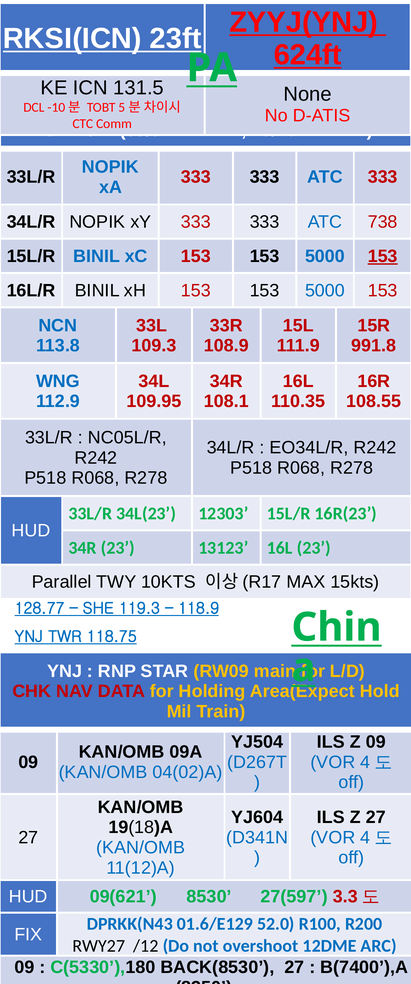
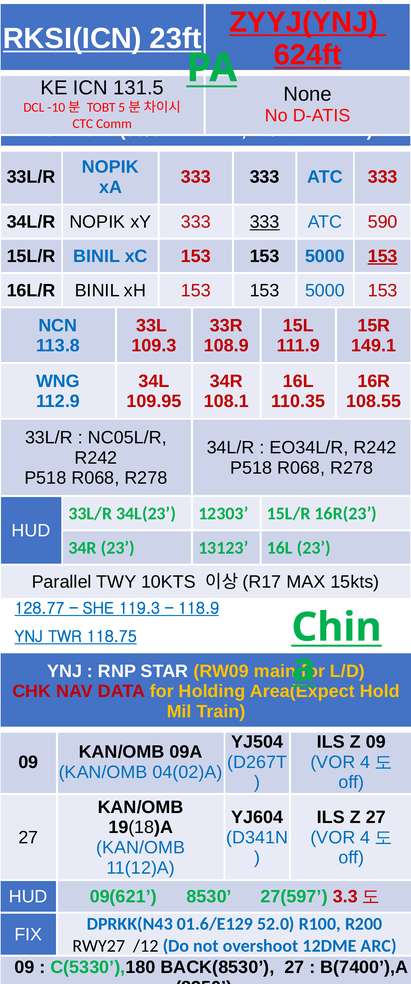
333 at (265, 222) underline: none -> present
738: 738 -> 590
991.8: 991.8 -> 149.1
